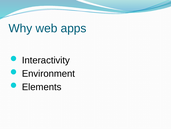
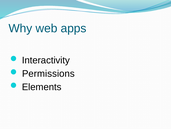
Environment: Environment -> Permissions
